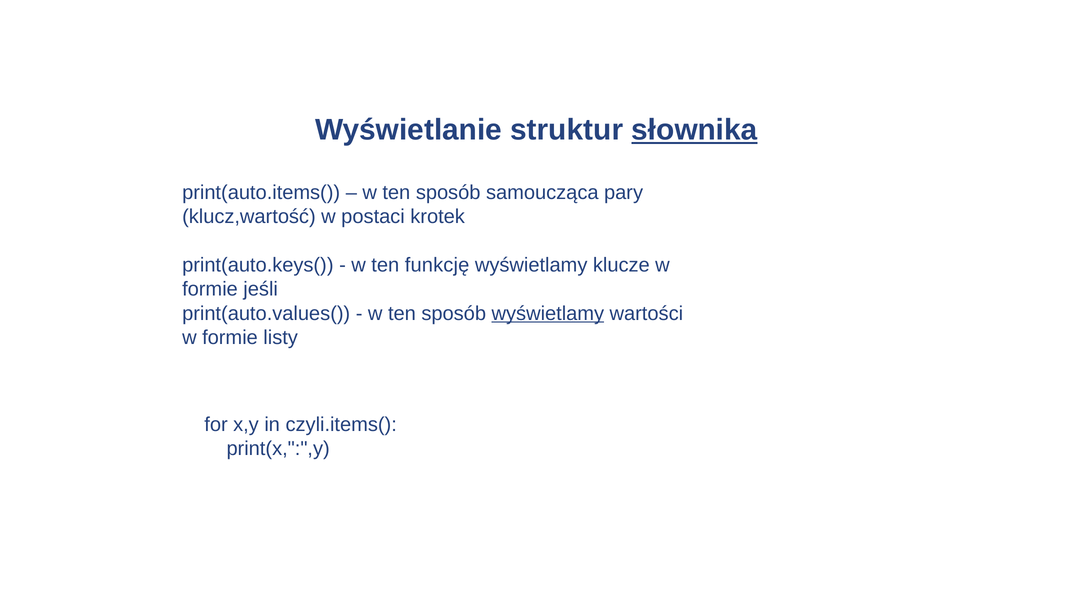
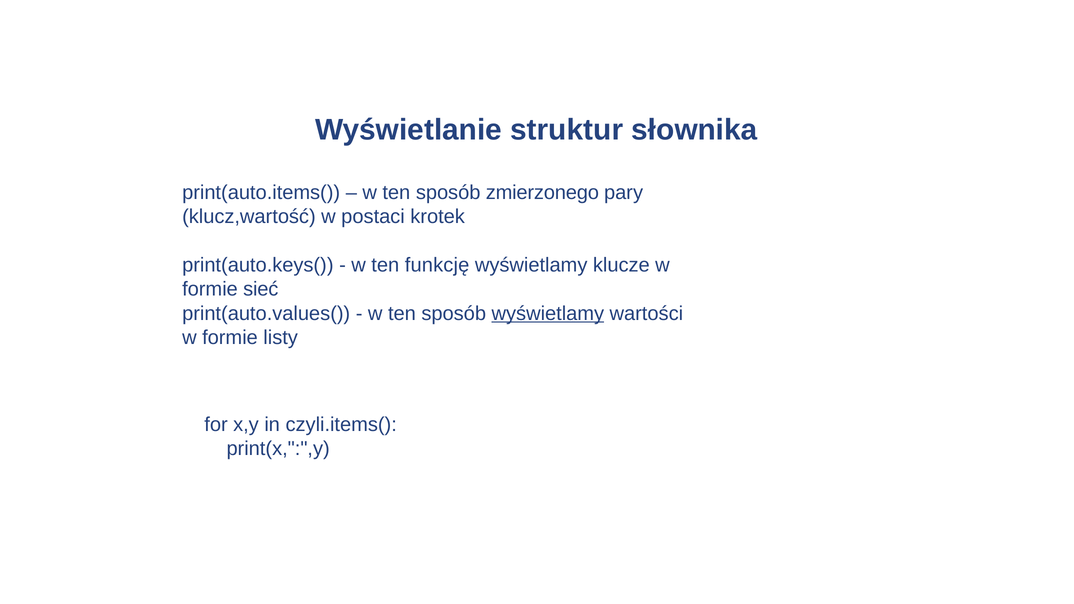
słownika underline: present -> none
samoucząca: samoucząca -> zmierzonego
jeśli: jeśli -> sieć
